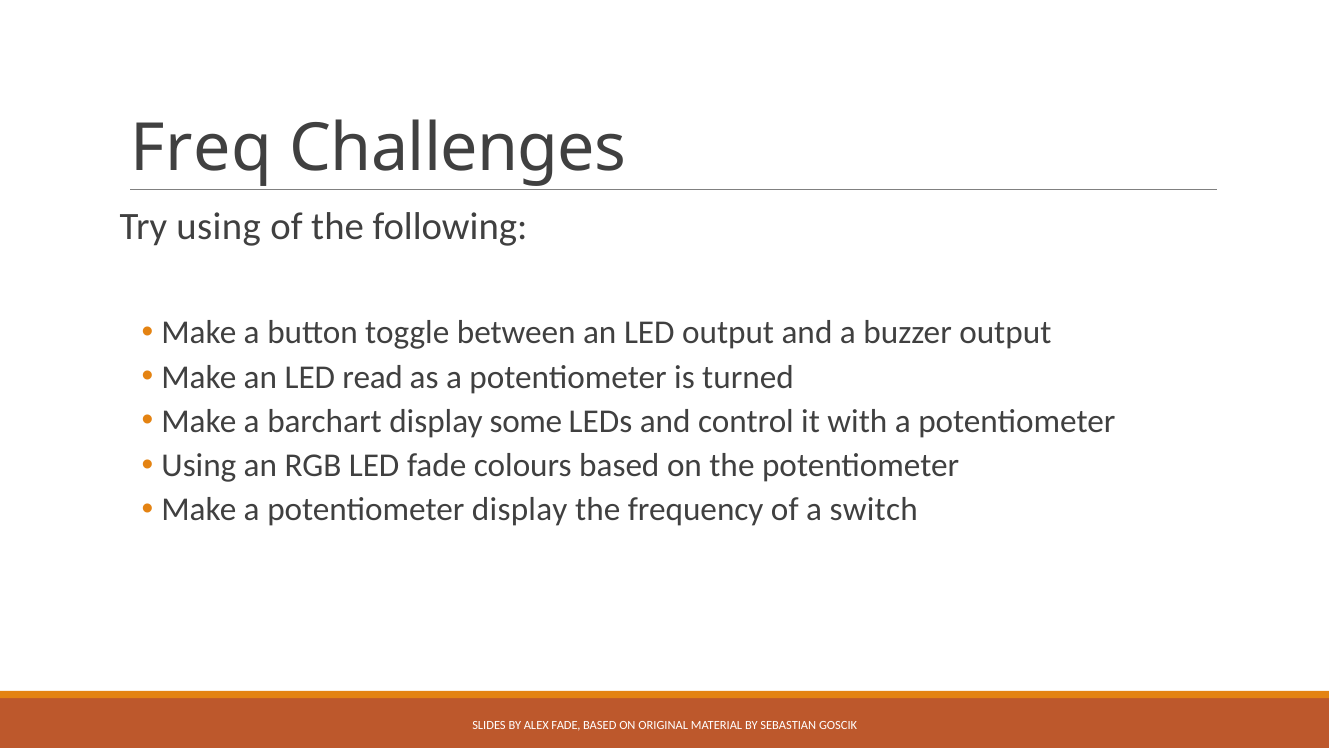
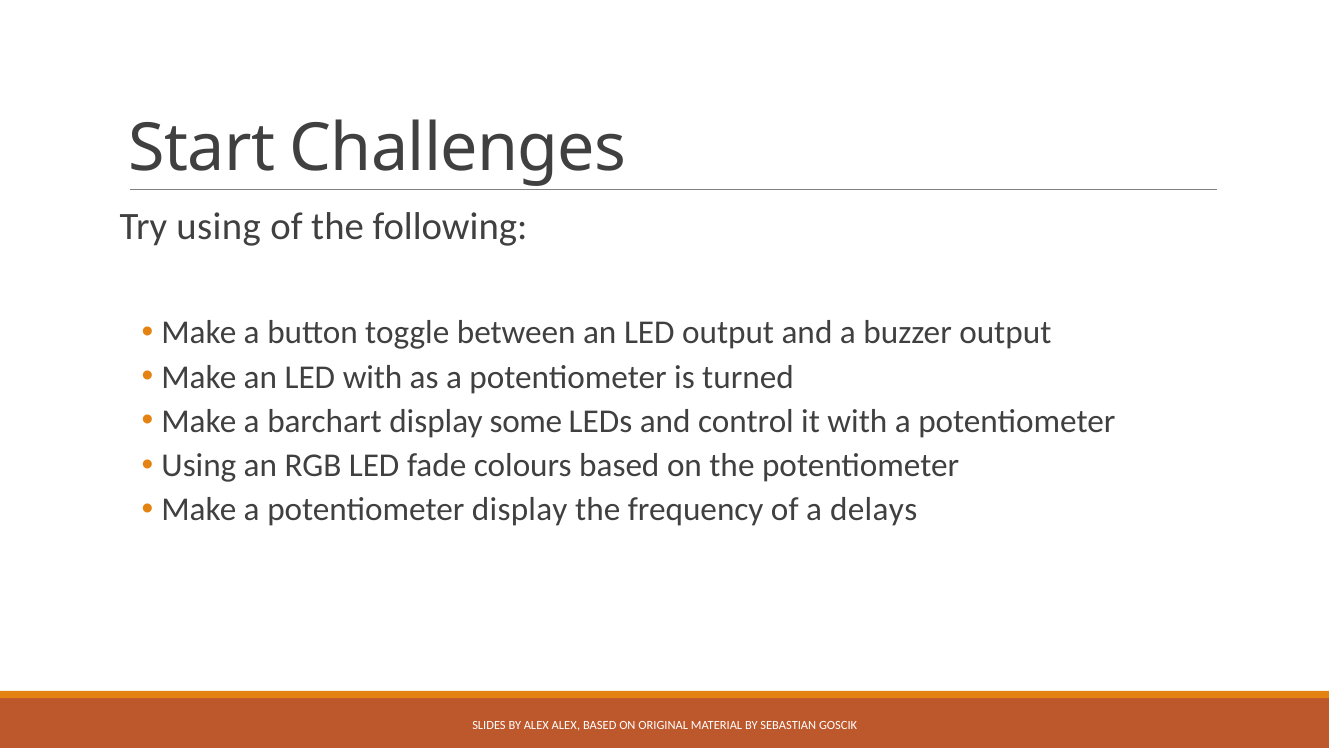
Freq: Freq -> Start
LED read: read -> with
switch: switch -> delays
ALEX FADE: FADE -> ALEX
